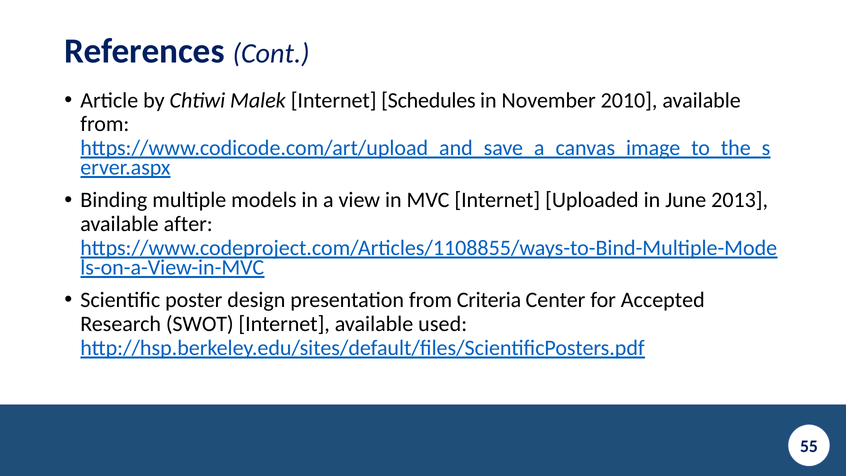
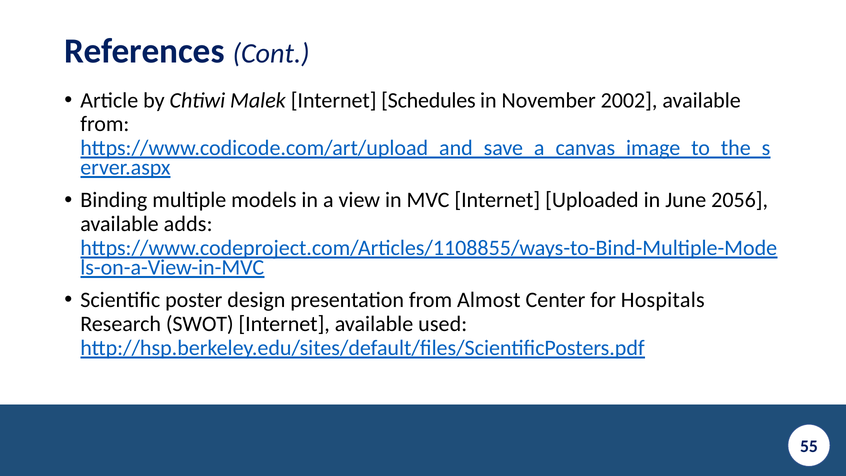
2010: 2010 -> 2002
2013: 2013 -> 2056
after: after -> adds
Criteria: Criteria -> Almost
Accepted: Accepted -> Hospitals
